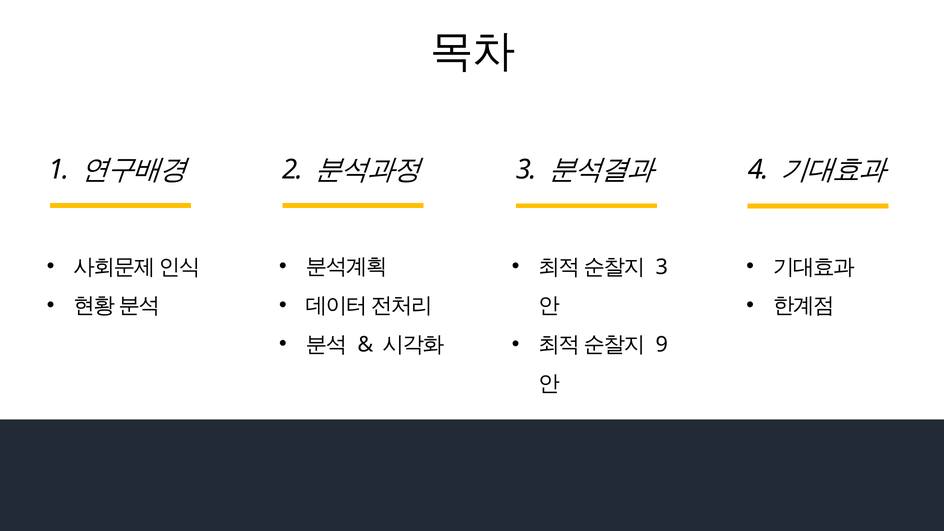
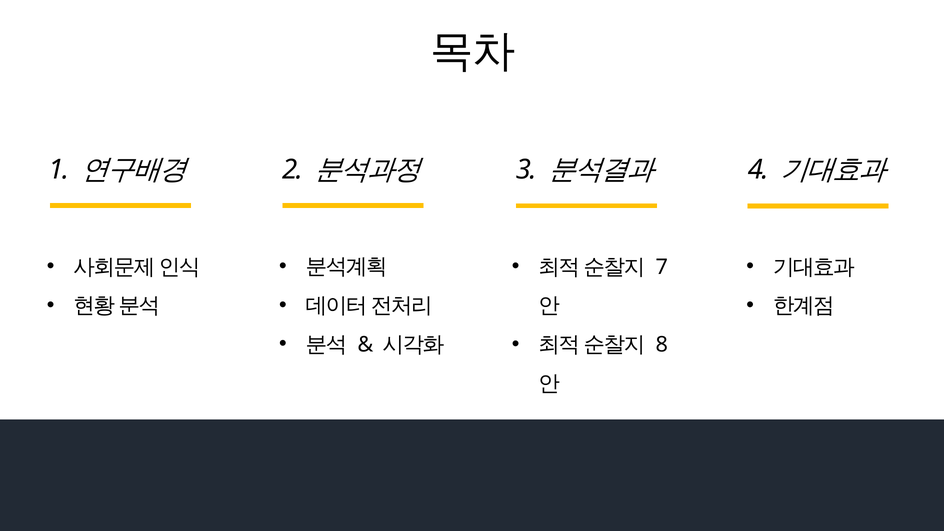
3 at (662, 267): 3 -> 7
9: 9 -> 8
